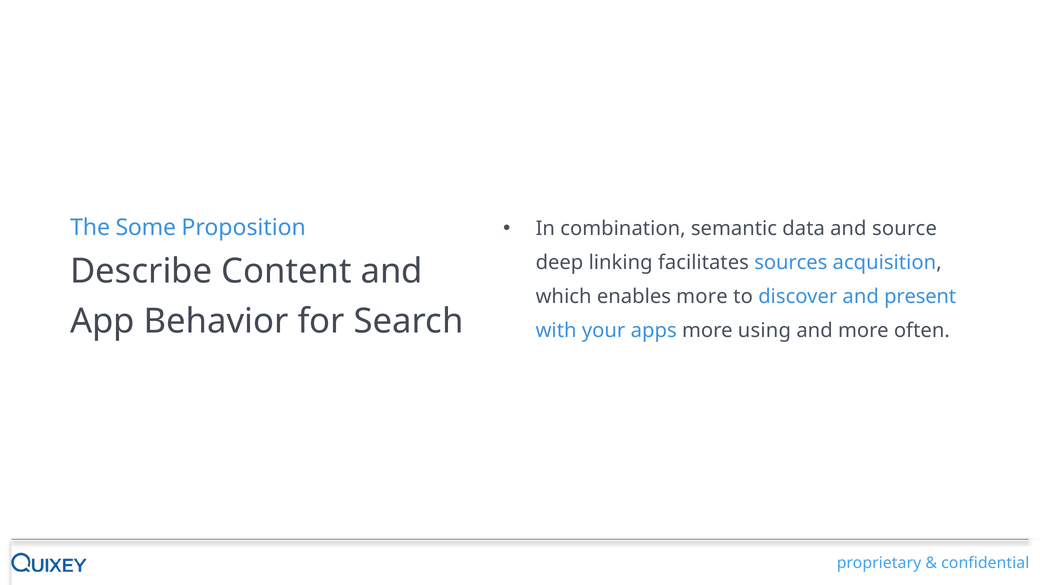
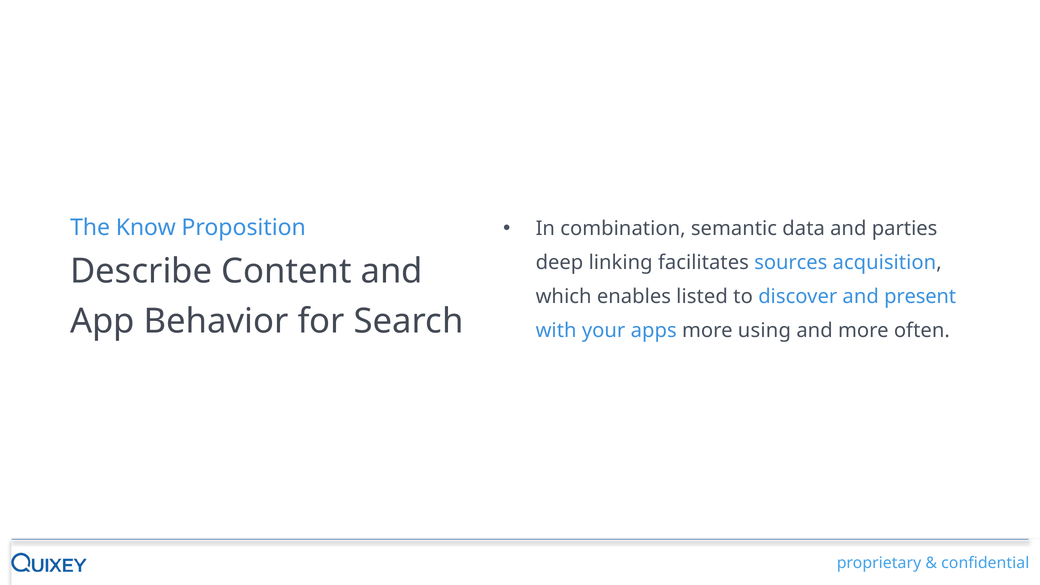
source: source -> parties
Some: Some -> Know
enables more: more -> listed
